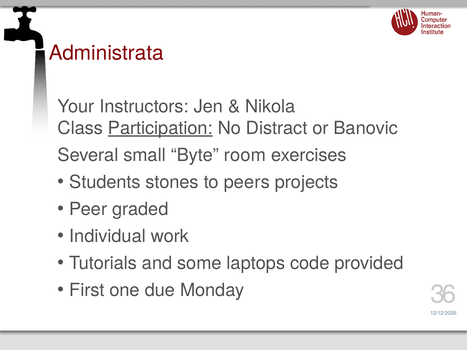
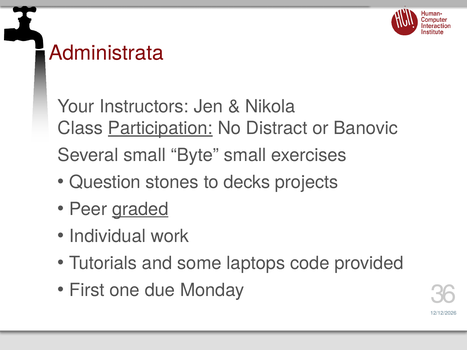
Byte room: room -> small
Students: Students -> Question
peers: peers -> decks
graded underline: none -> present
